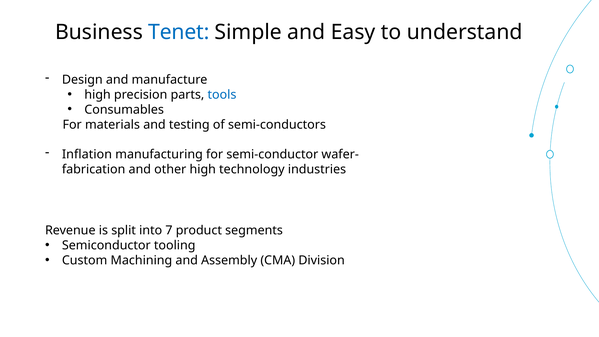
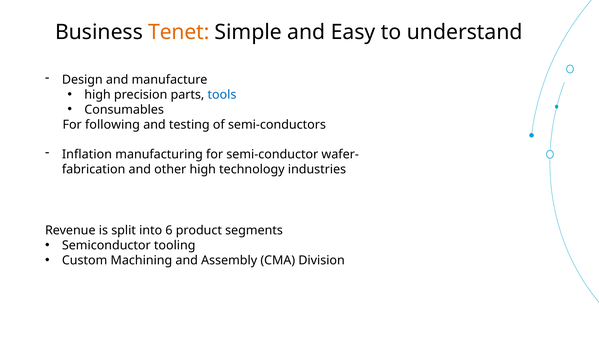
Tenet colour: blue -> orange
materials: materials -> following
7: 7 -> 6
